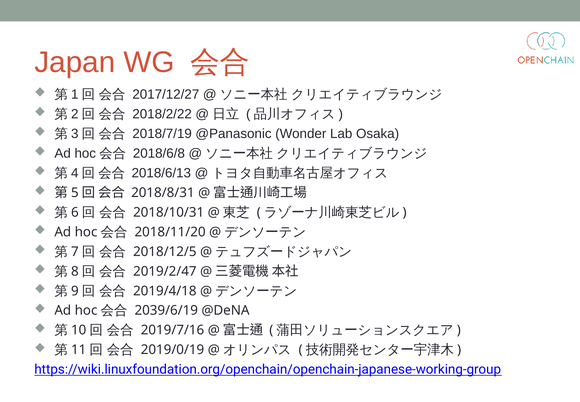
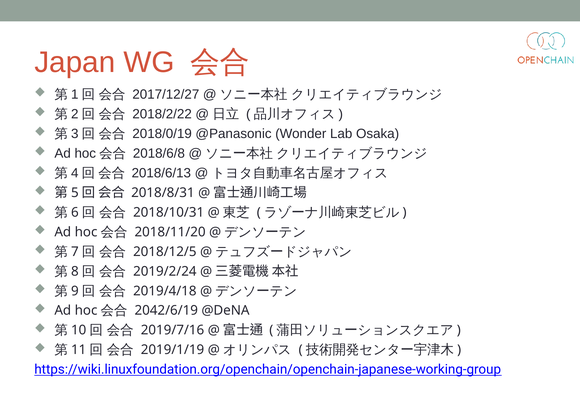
2018/7/19: 2018/7/19 -> 2018/0/19
2019/2/47: 2019/2/47 -> 2019/2/24
2039/6/19: 2039/6/19 -> 2042/6/19
2019/0/19: 2019/0/19 -> 2019/1/19
